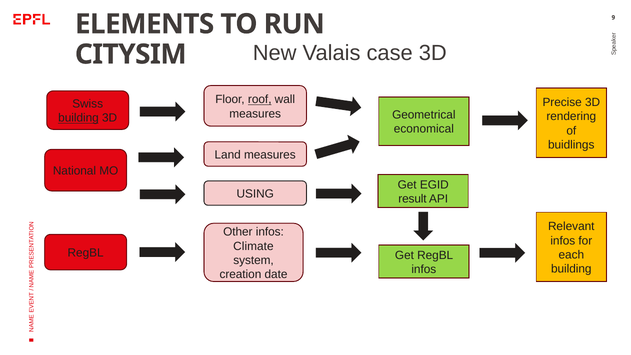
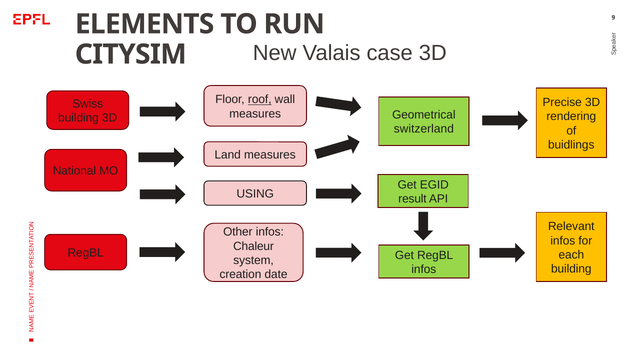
building at (78, 118) underline: present -> none
economical: economical -> switzerland
Climate: Climate -> Chaleur
